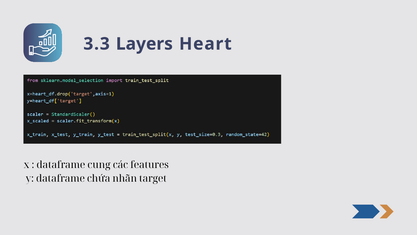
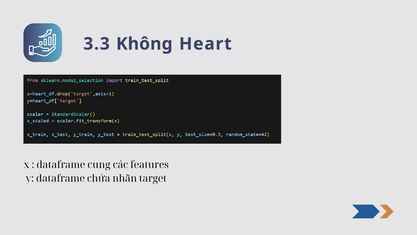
Layers: Layers -> Không
